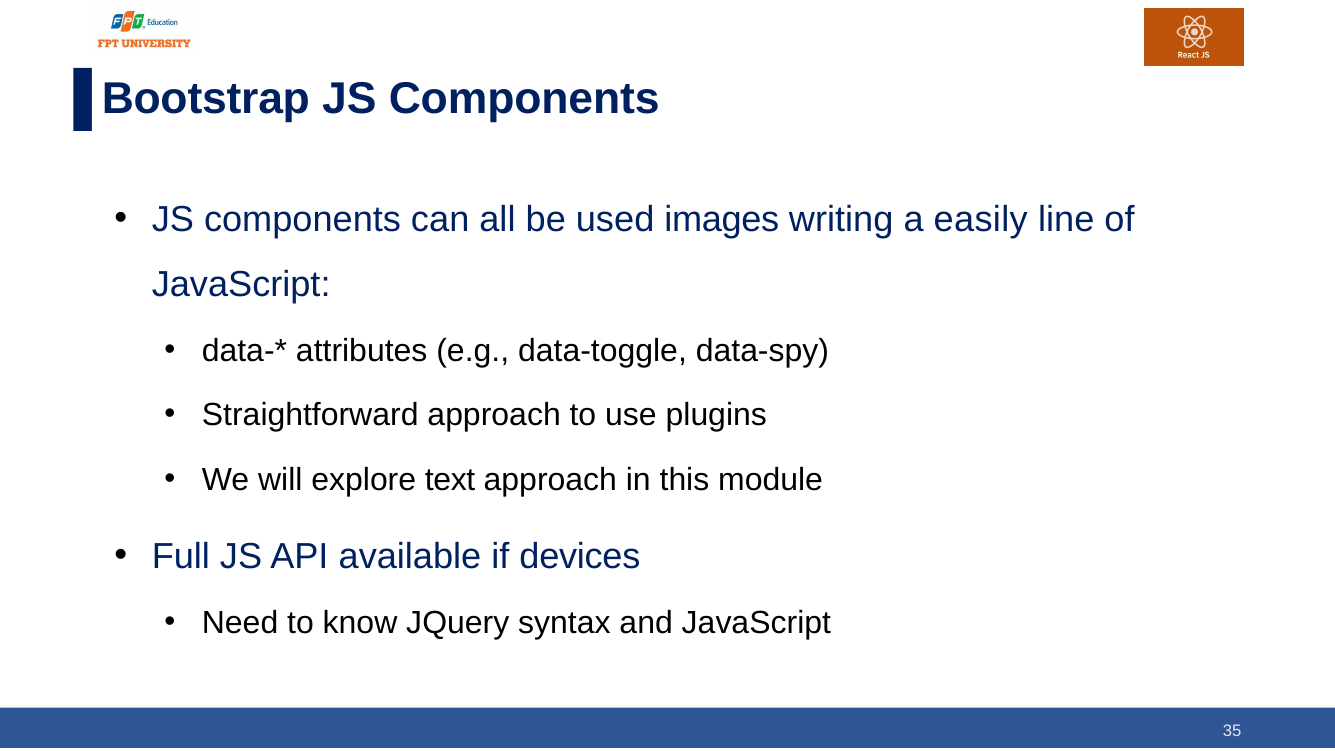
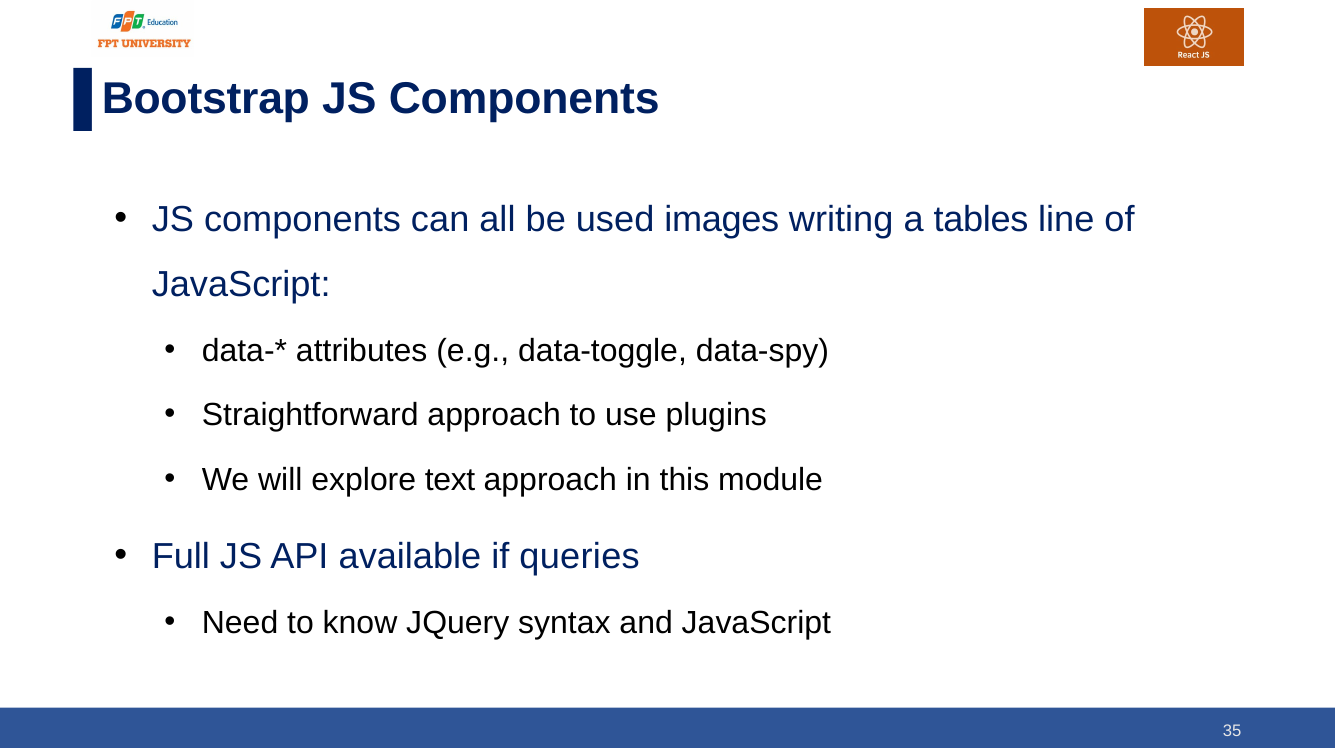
easily: easily -> tables
devices: devices -> queries
